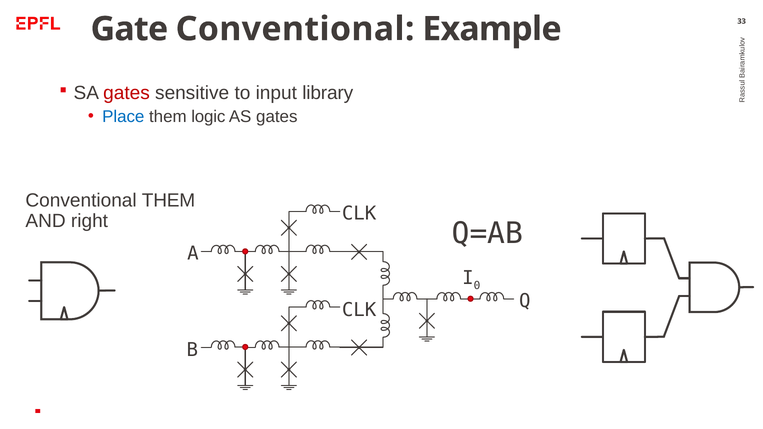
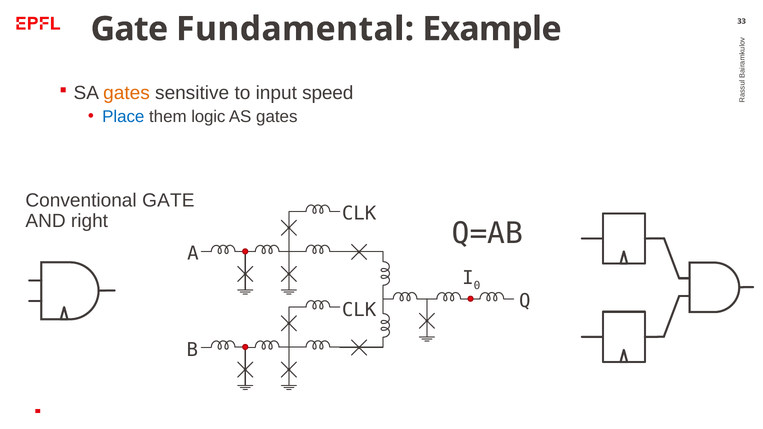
Gate Conventional: Conventional -> Fundamental
gates at (126, 93) colour: red -> orange
library: library -> speed
Conventional THEM: THEM -> GATE
